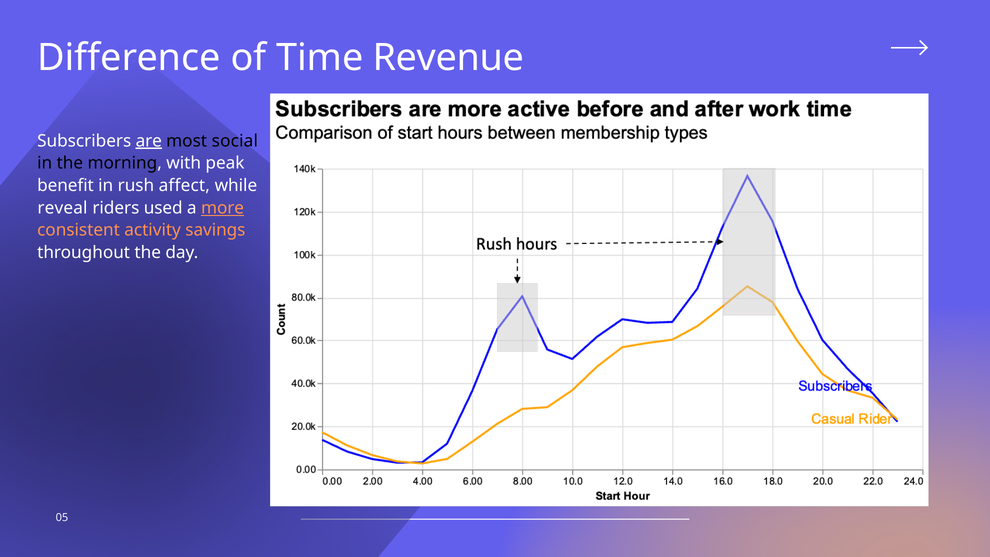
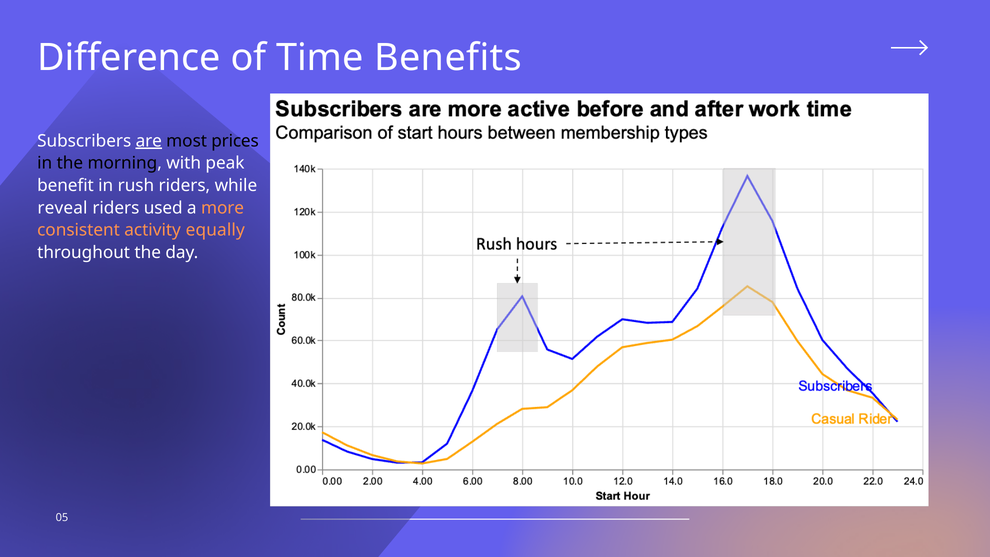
Revenue: Revenue -> Benefits
social: social -> prices
rush affect: affect -> riders
more underline: present -> none
savings: savings -> equally
